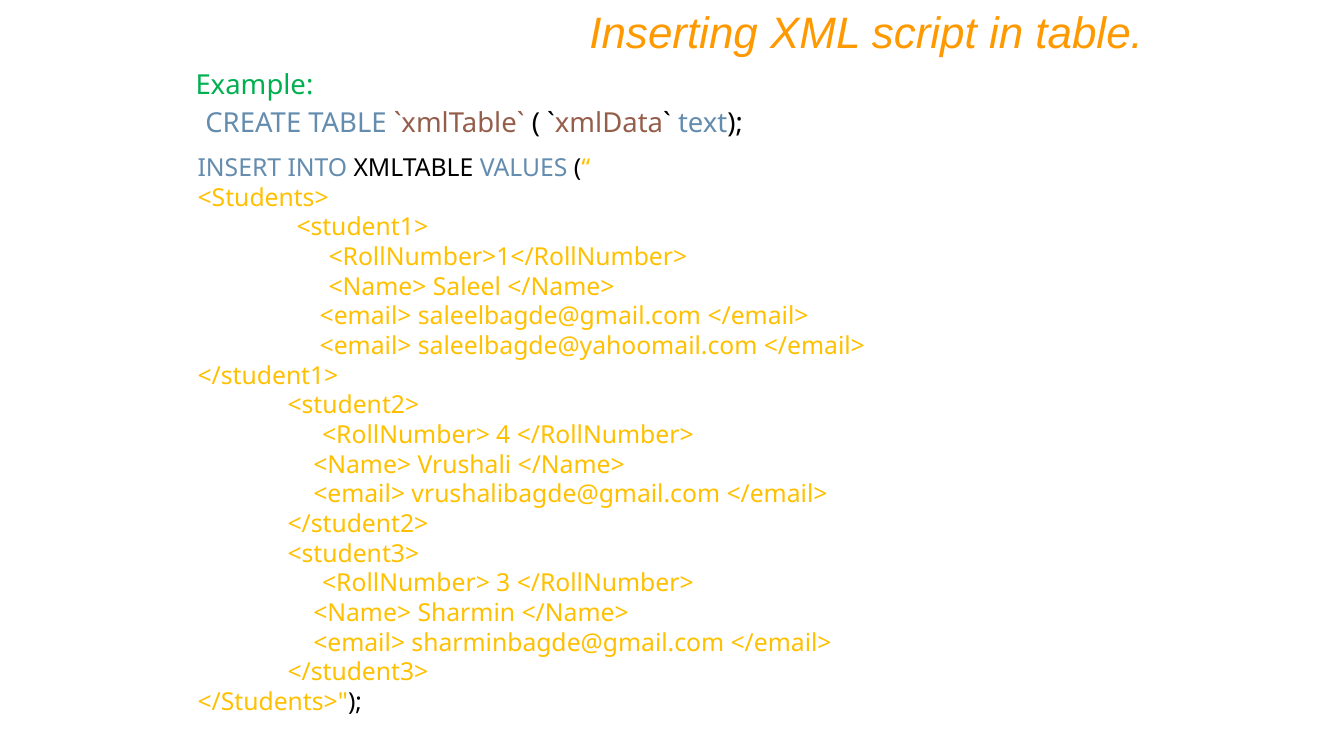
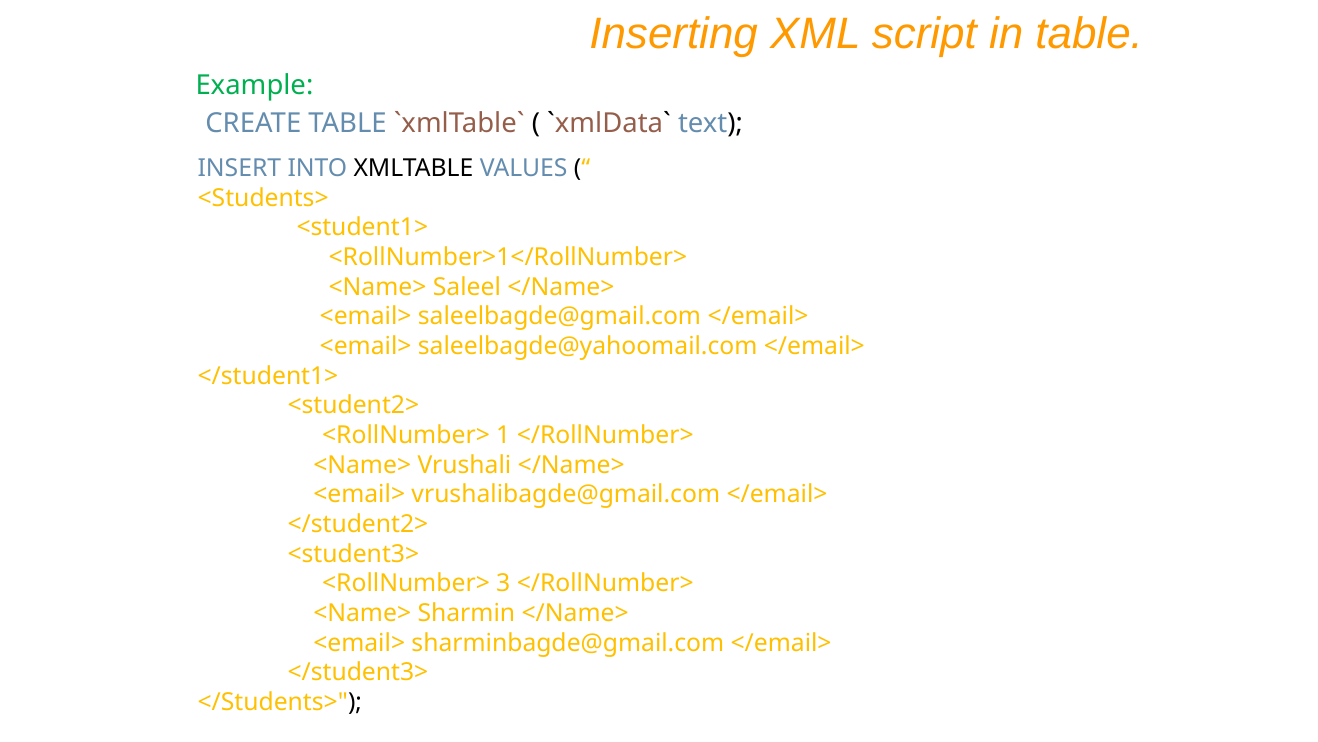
4: 4 -> 1
